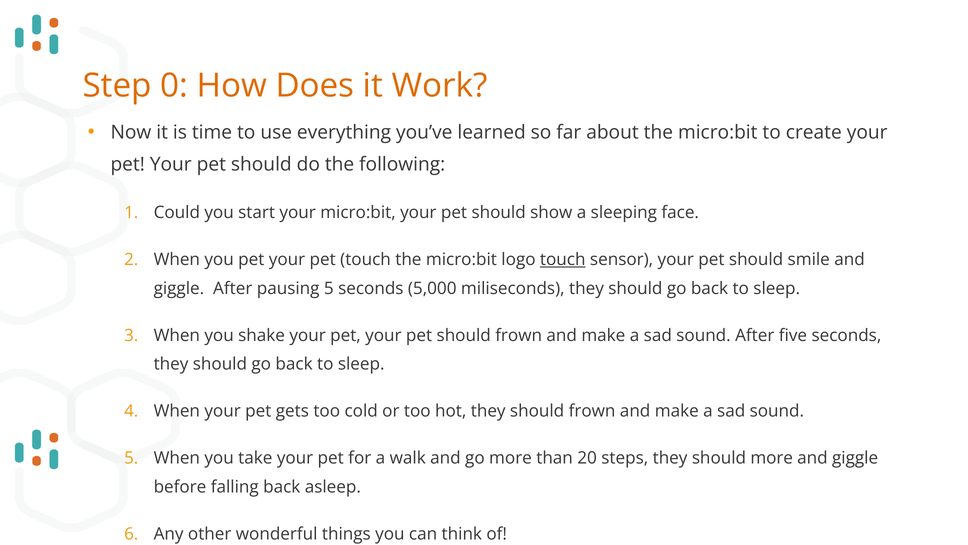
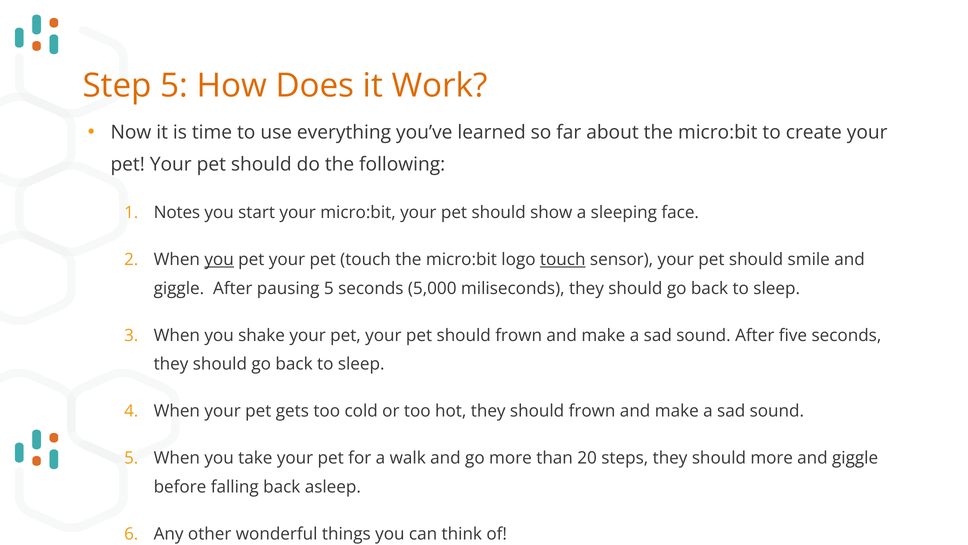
Step 0: 0 -> 5
Could: Could -> Notes
you at (219, 259) underline: none -> present
